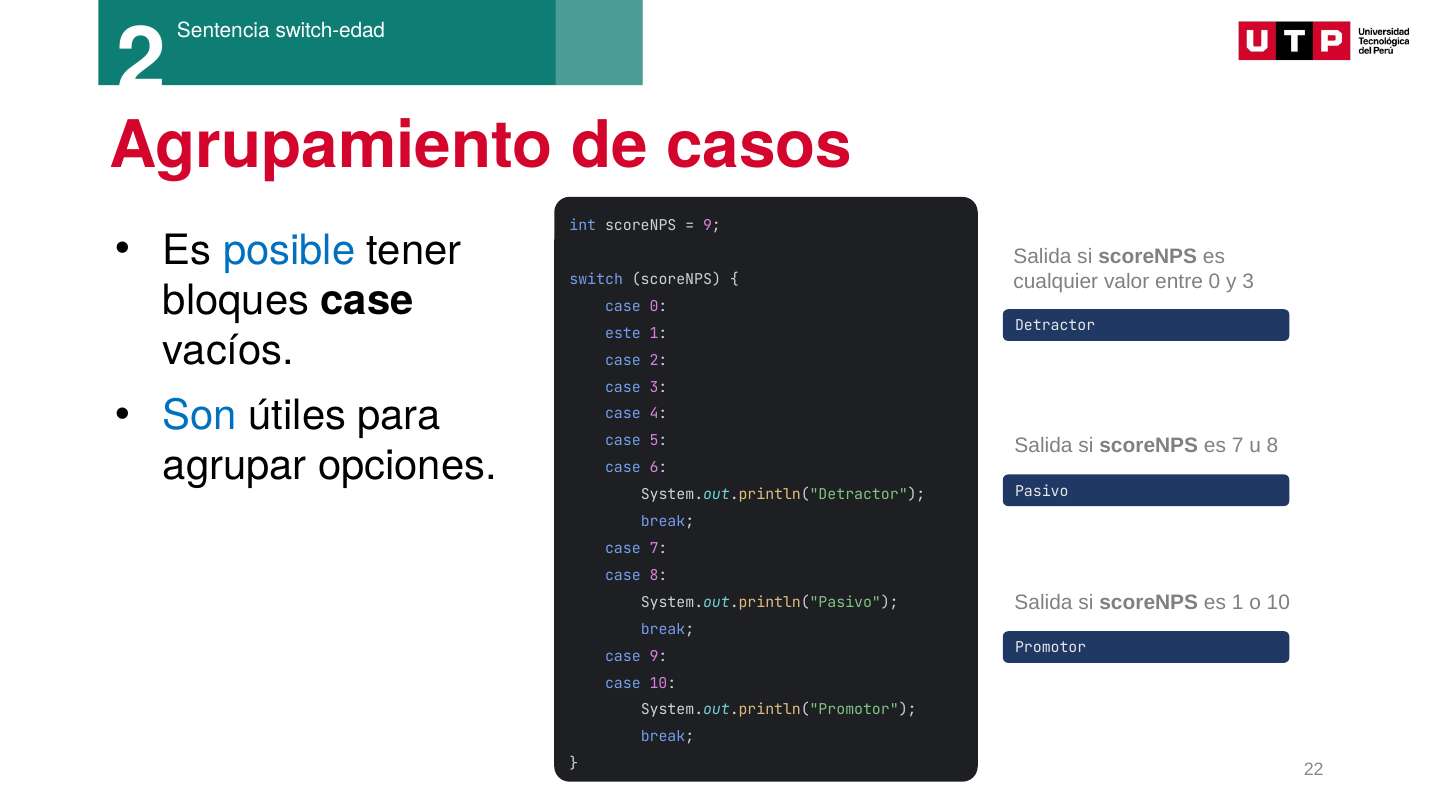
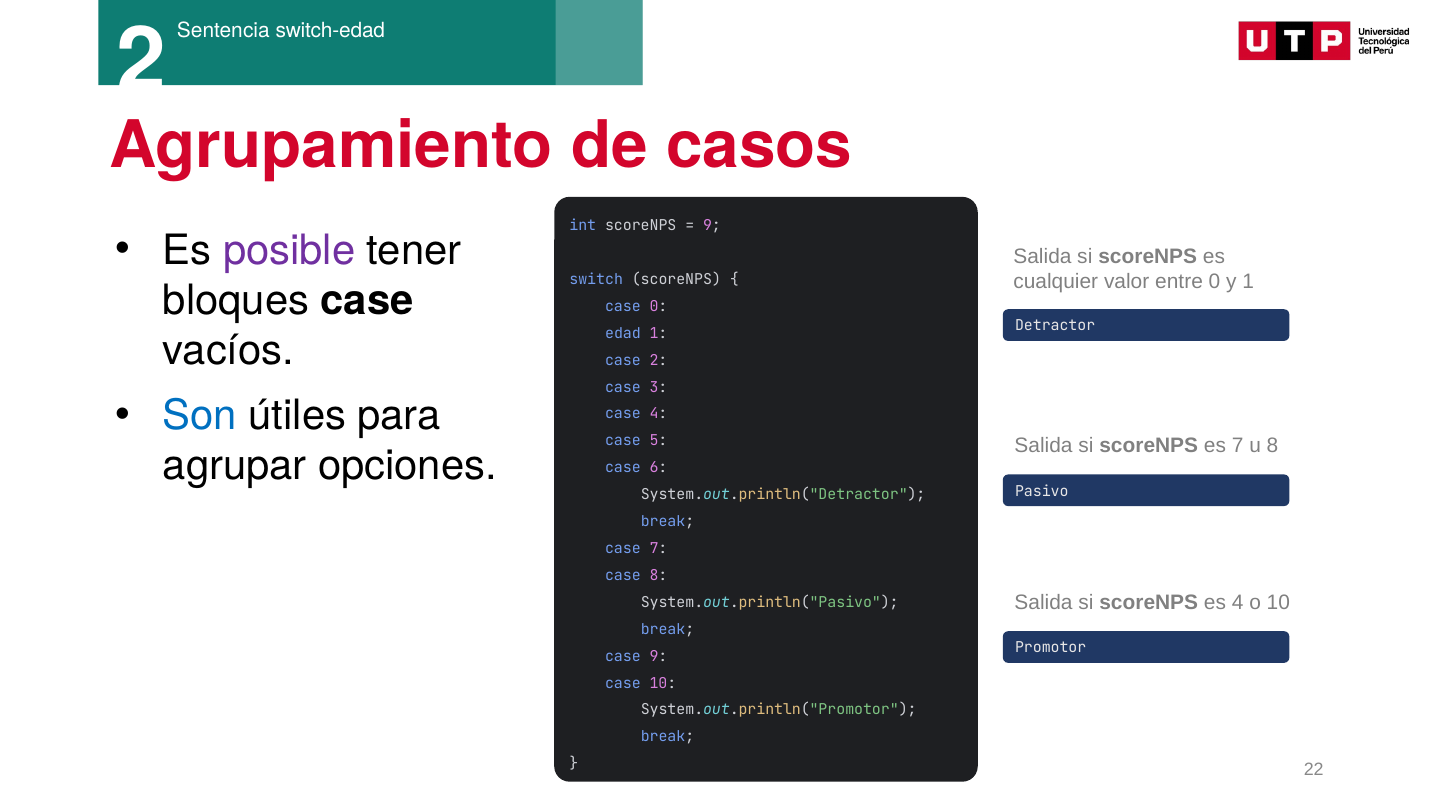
posible colour: blue -> purple
y 3: 3 -> 1
este: este -> edad
es 1: 1 -> 4
